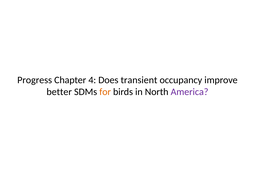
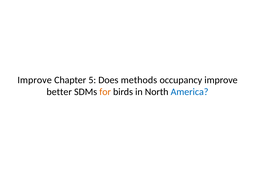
Progress at (35, 80): Progress -> Improve
4: 4 -> 5
transient: transient -> methods
America colour: purple -> blue
